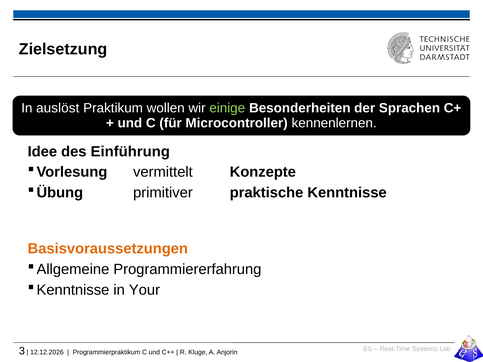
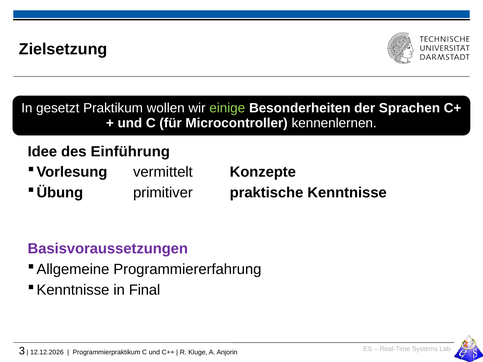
auslöst: auslöst -> gesetzt
Basisvoraussetzungen colour: orange -> purple
Your: Your -> Final
